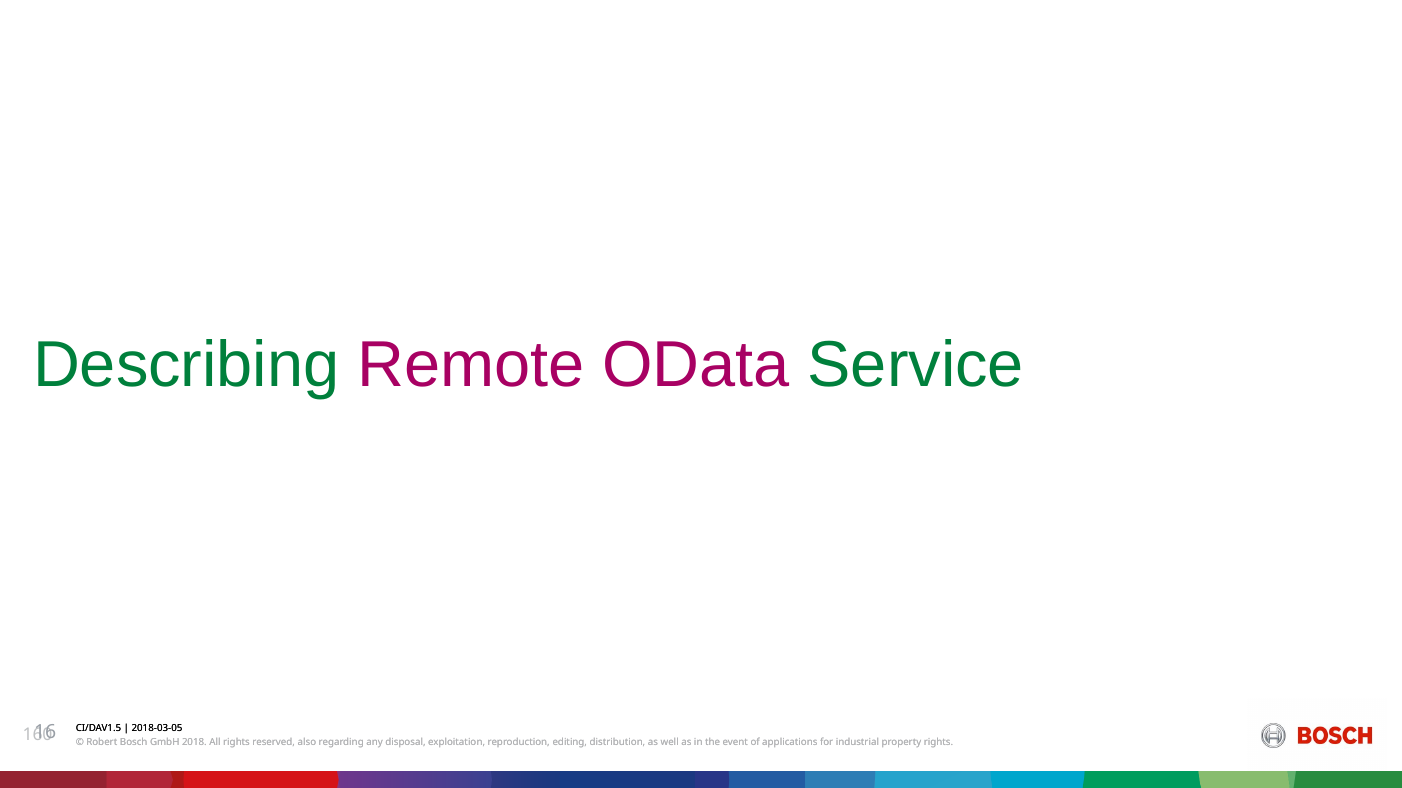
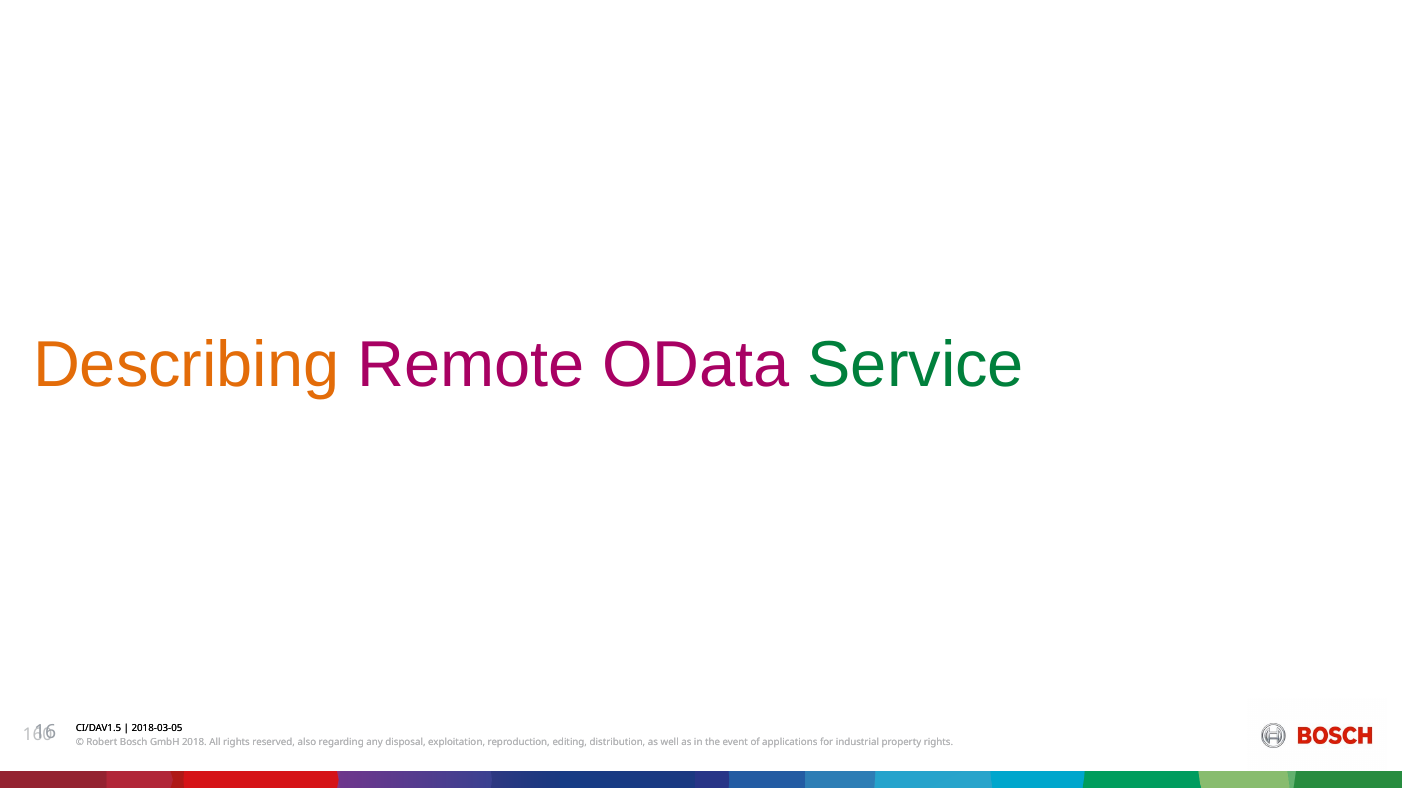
Describing colour: green -> orange
